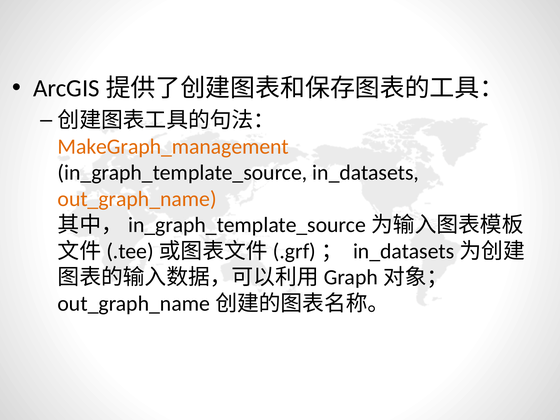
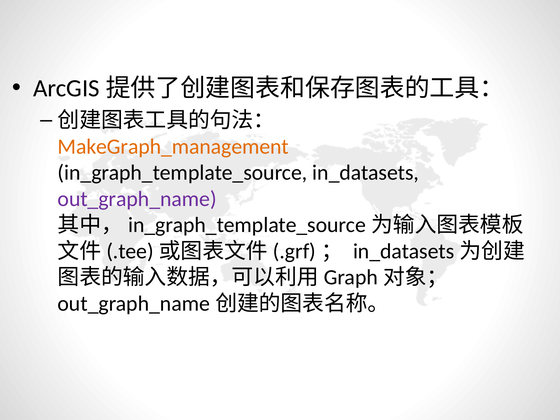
out_graph_name colour: orange -> purple
